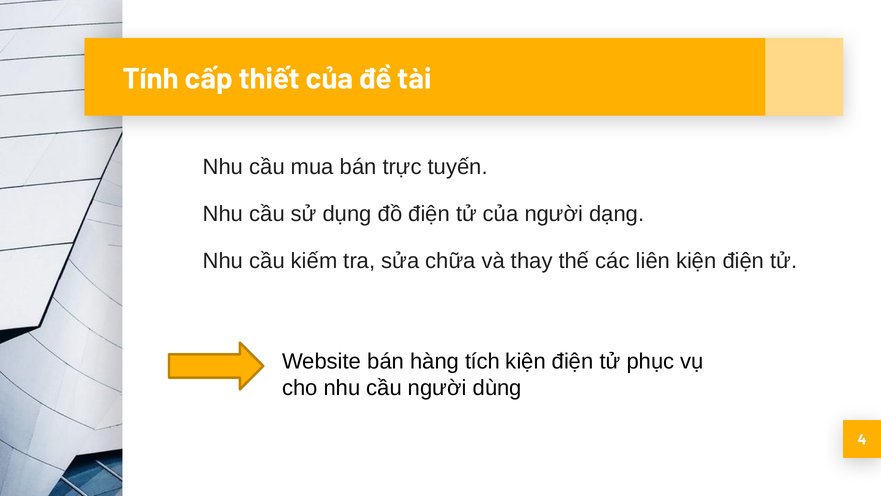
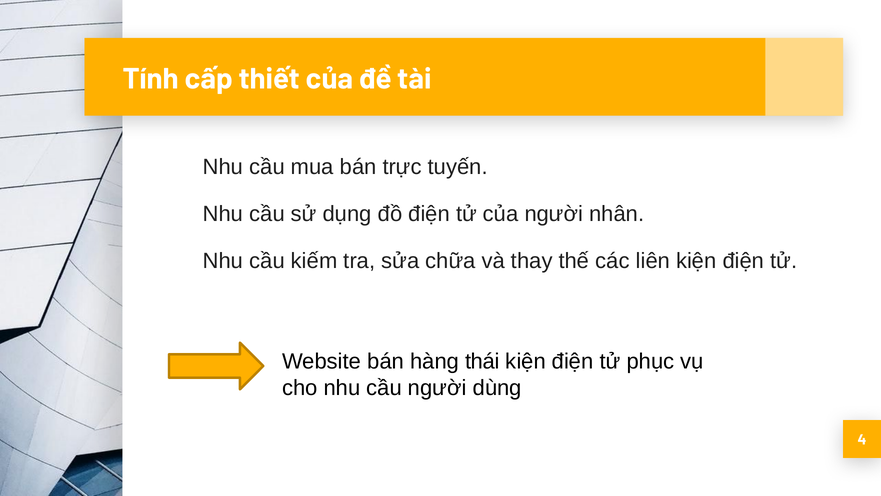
dạng: dạng -> nhân
tích: tích -> thái
